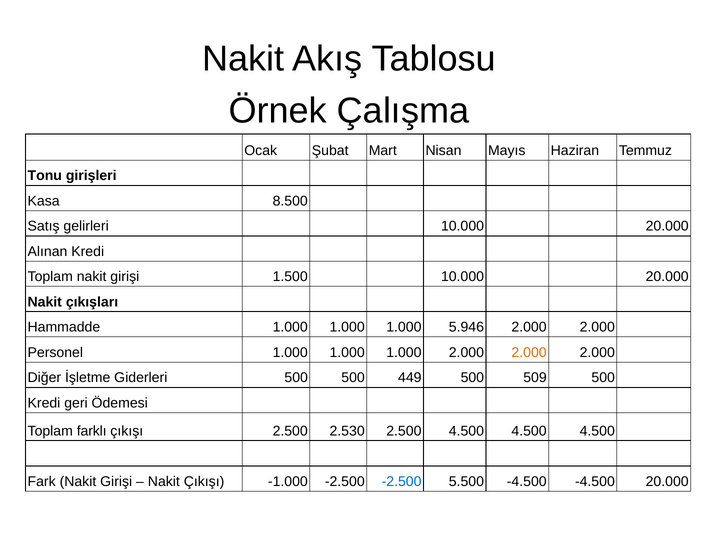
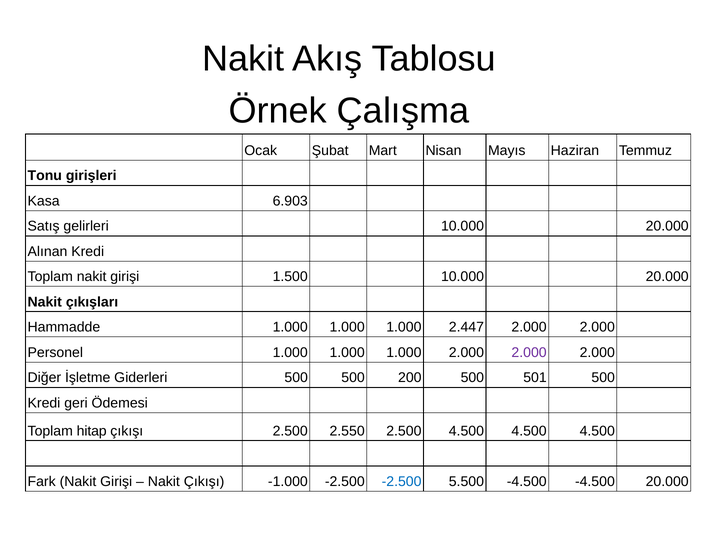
8.500: 8.500 -> 6.903
5.946: 5.946 -> 2.447
2.000 at (529, 353) colour: orange -> purple
449: 449 -> 200
509: 509 -> 501
farklı: farklı -> hitap
2.530: 2.530 -> 2.550
